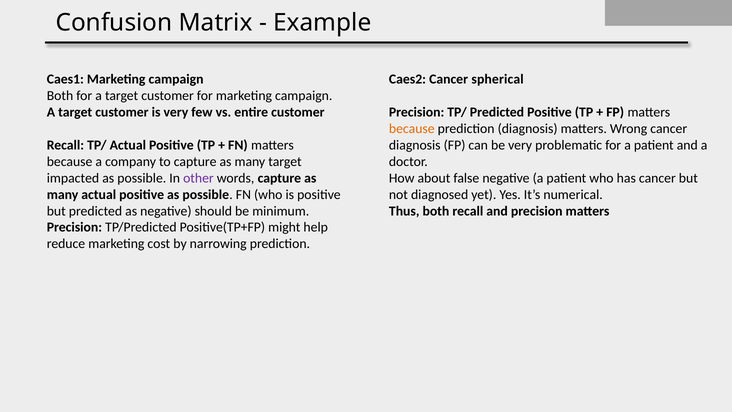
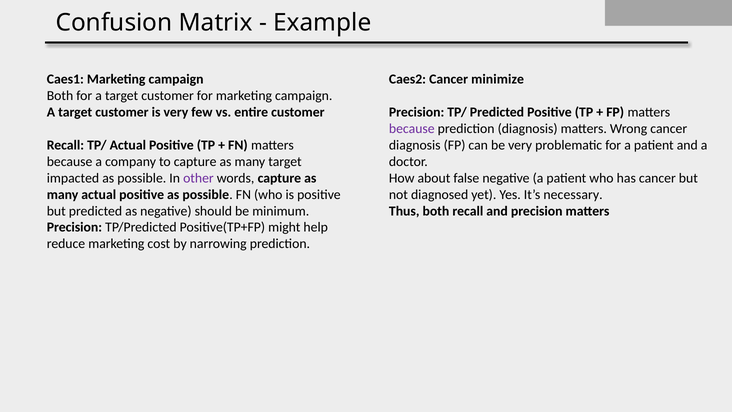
spherical: spherical -> minimize
because at (412, 129) colour: orange -> purple
numerical: numerical -> necessary
